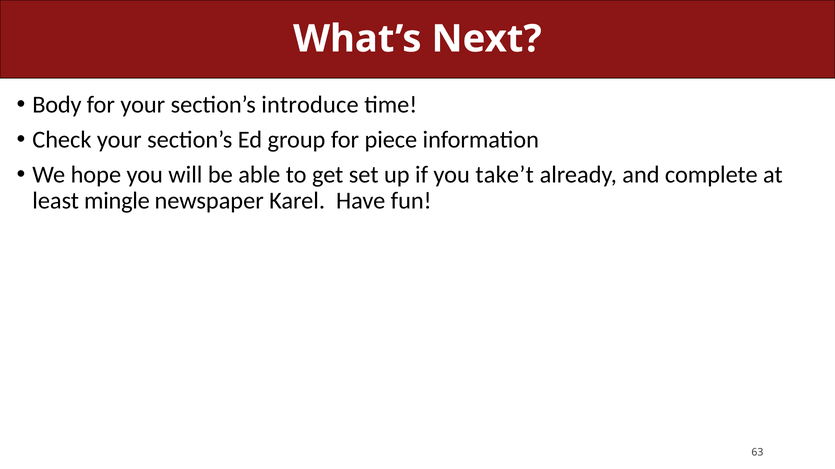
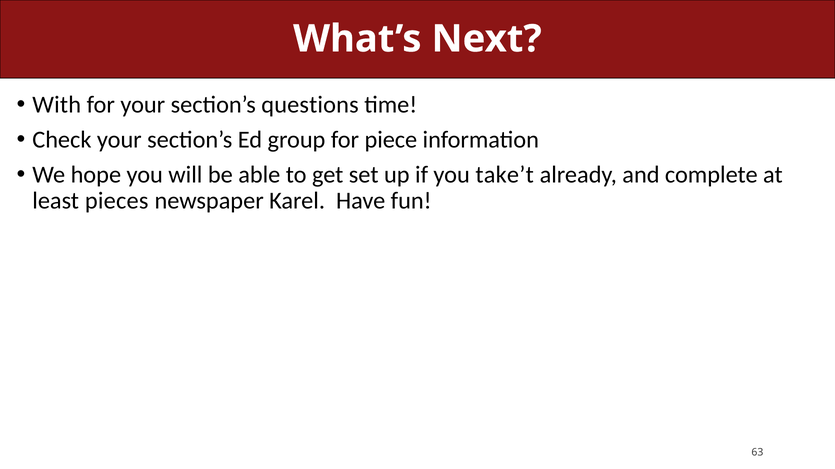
Body: Body -> With
introduce: introduce -> questions
mingle: mingle -> pieces
